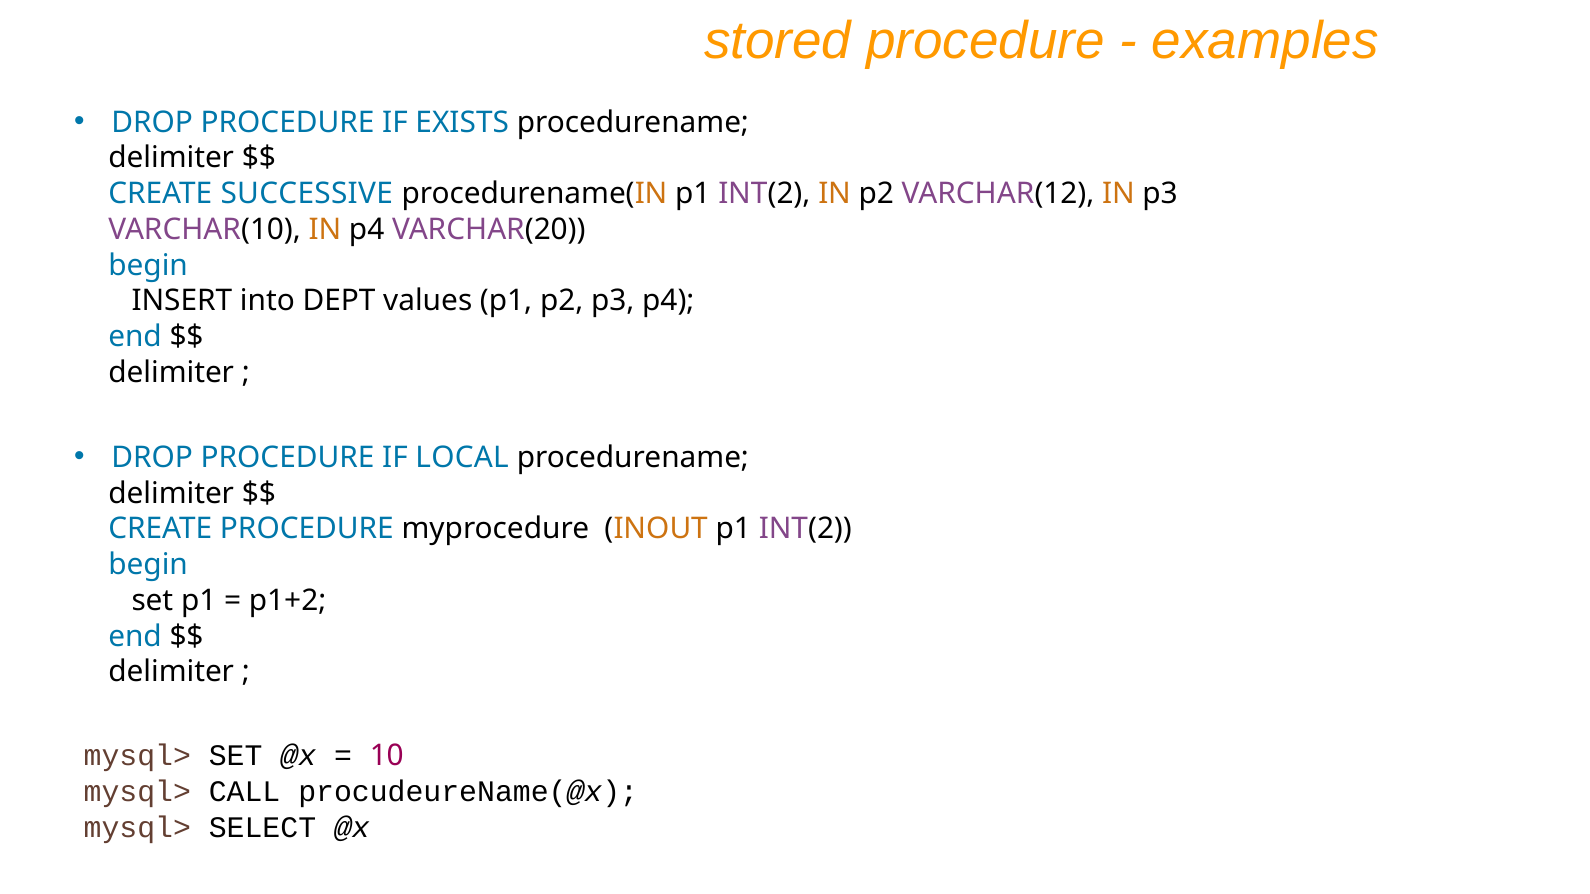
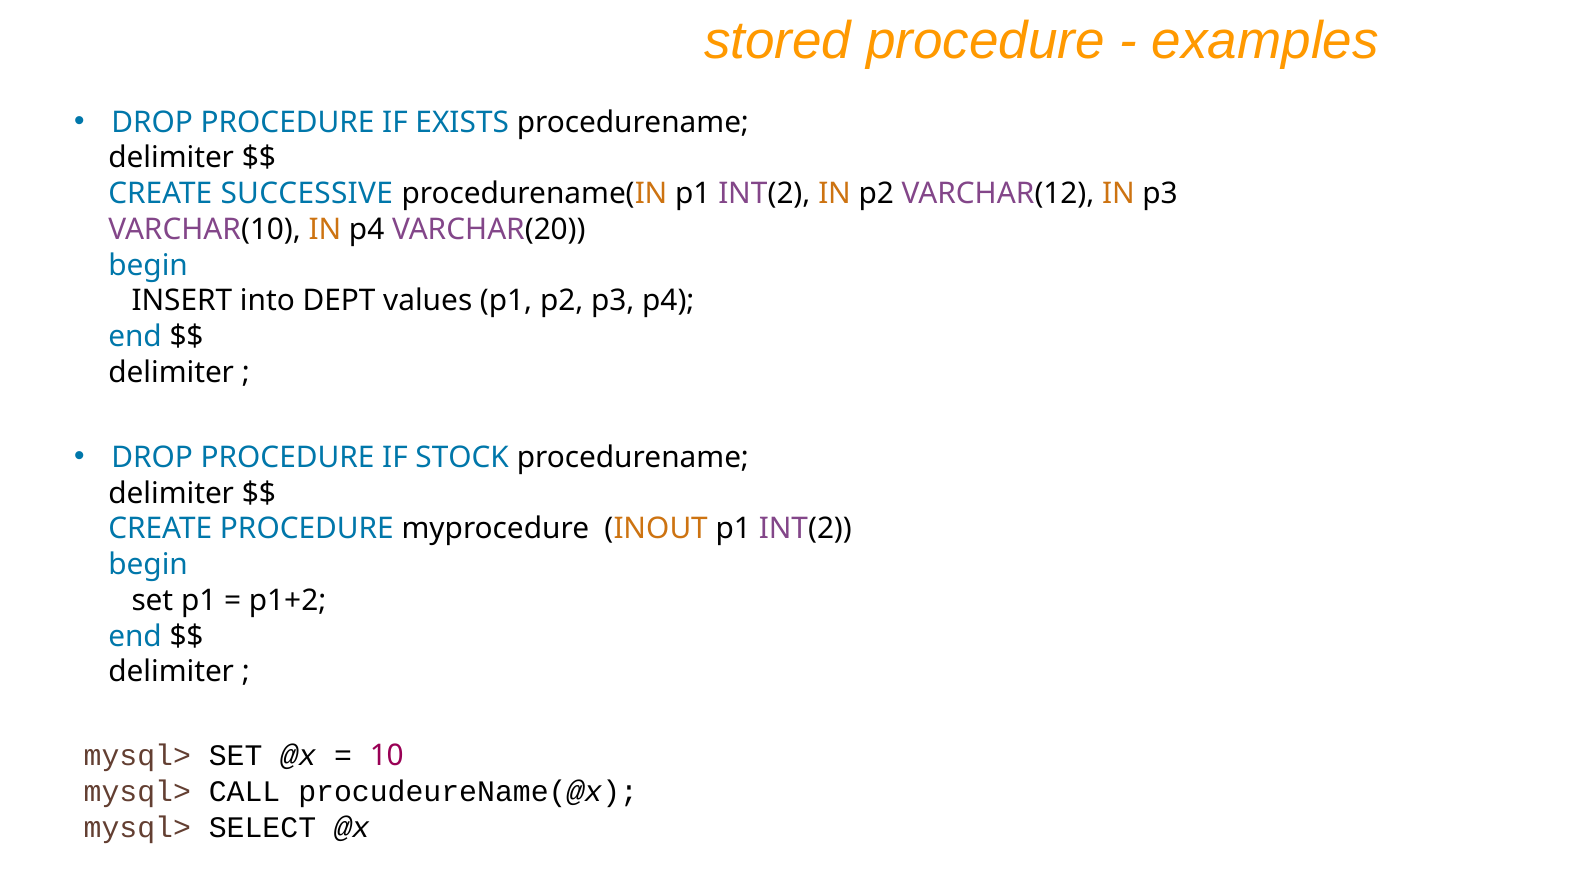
LOCAL: LOCAL -> STOCK
